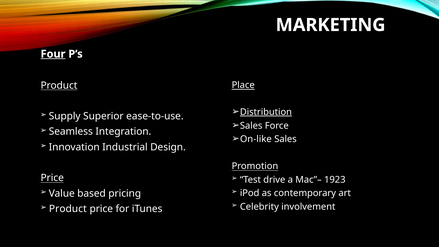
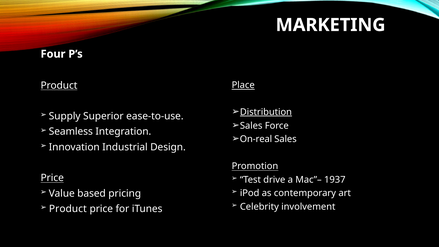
Four underline: present -> none
On-like: On-like -> On-real
1923: 1923 -> 1937
